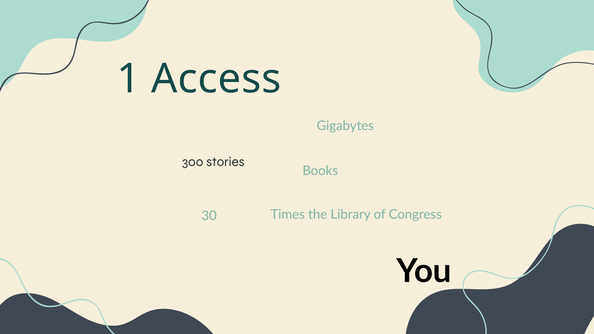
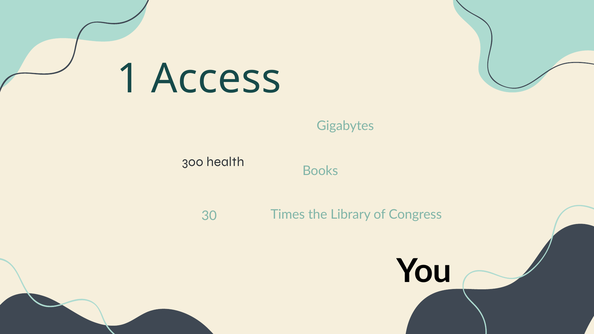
stories: stories -> health
